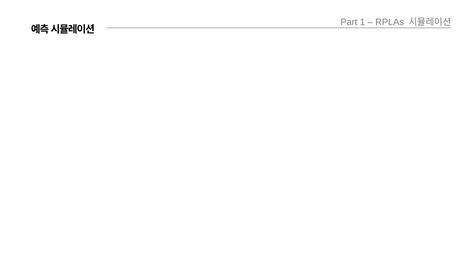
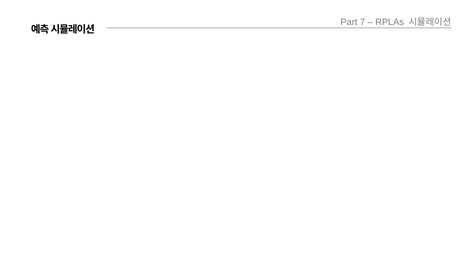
1: 1 -> 7
